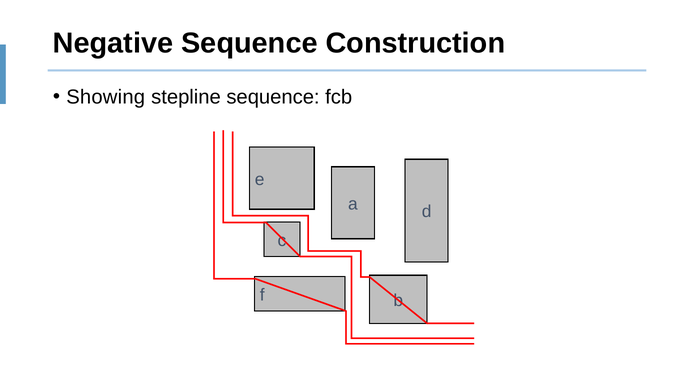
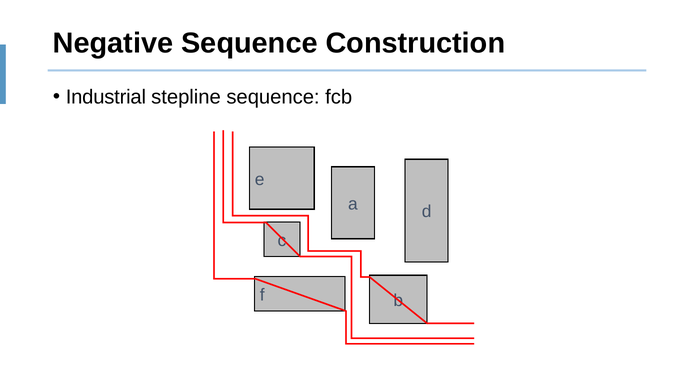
Showing: Showing -> Industrial
